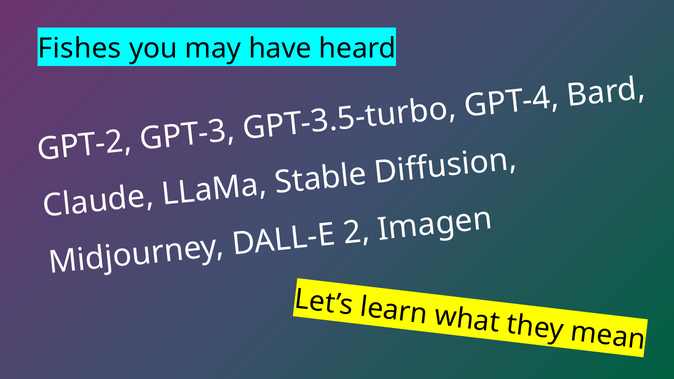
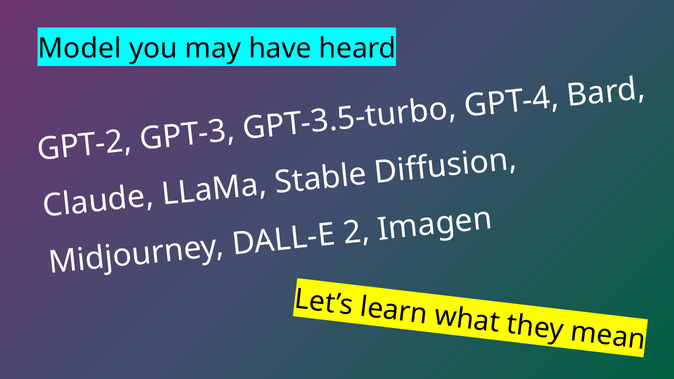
Fishes: Fishes -> Model
